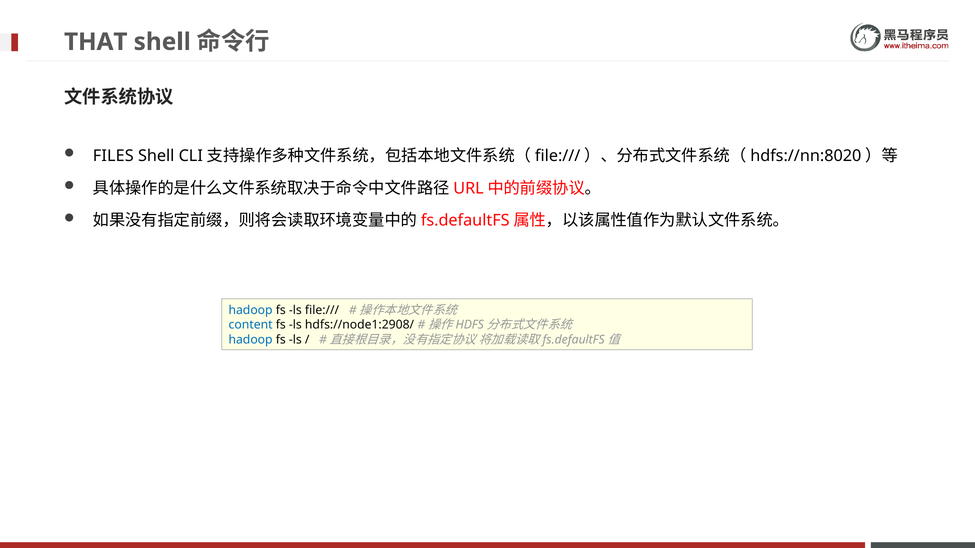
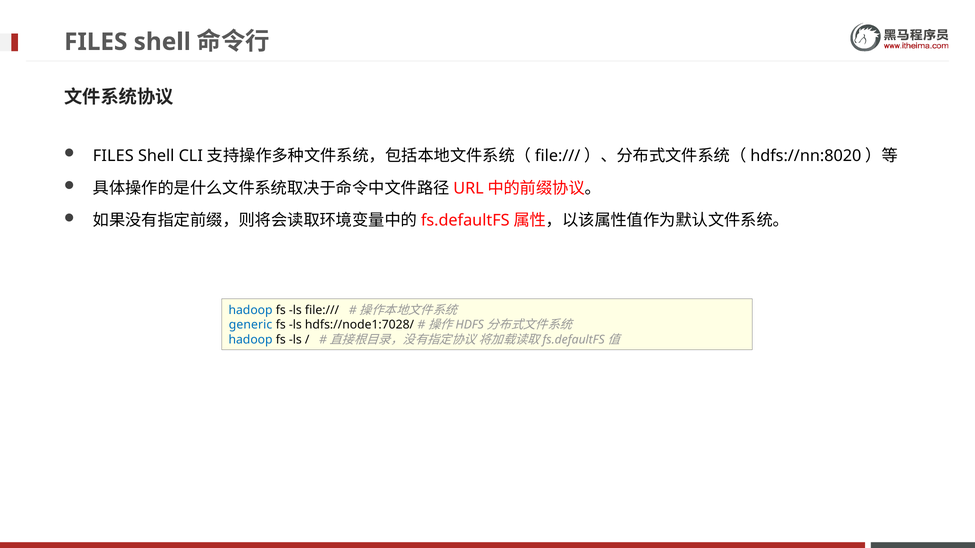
THAT at (96, 42): THAT -> FILES
content: content -> generic
hdfs://node1:2908/: hdfs://node1:2908/ -> hdfs://node1:7028/
